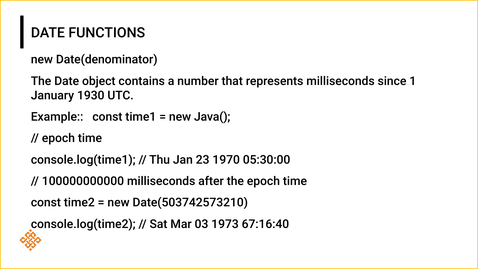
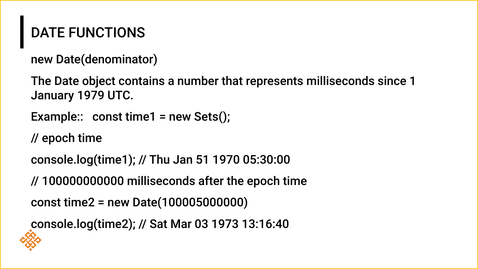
1930: 1930 -> 1979
Java(: Java( -> Sets(
23: 23 -> 51
Date(503742573210: Date(503742573210 -> Date(100005000000
67:16:40: 67:16:40 -> 13:16:40
